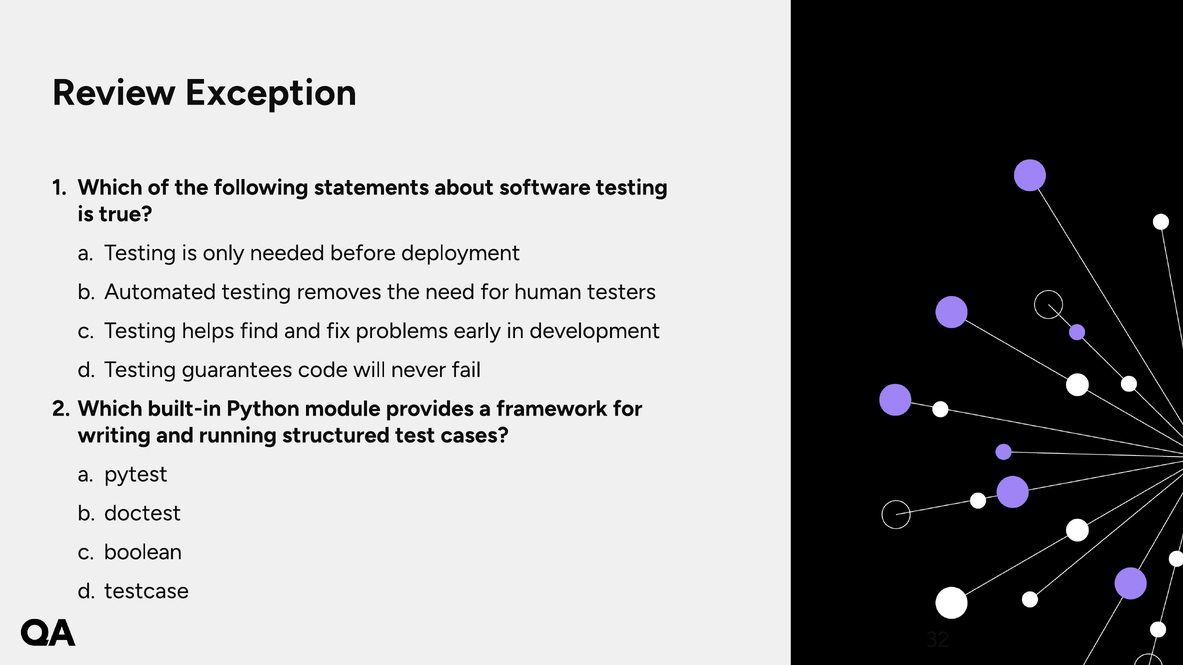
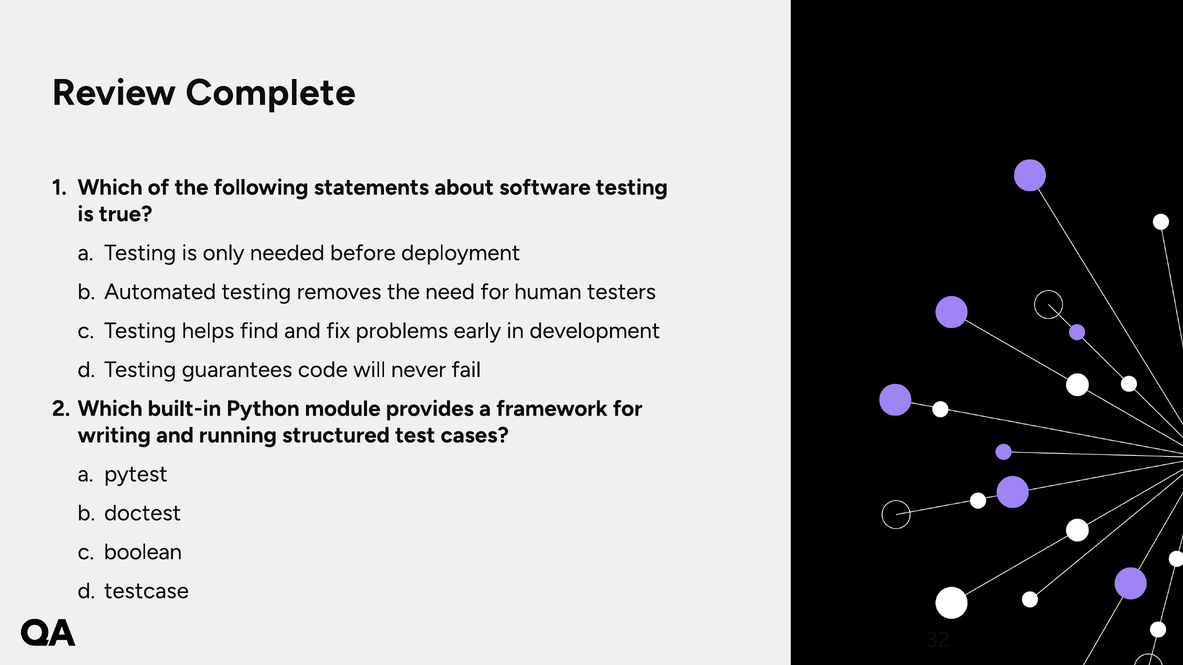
Exception: Exception -> Complete
